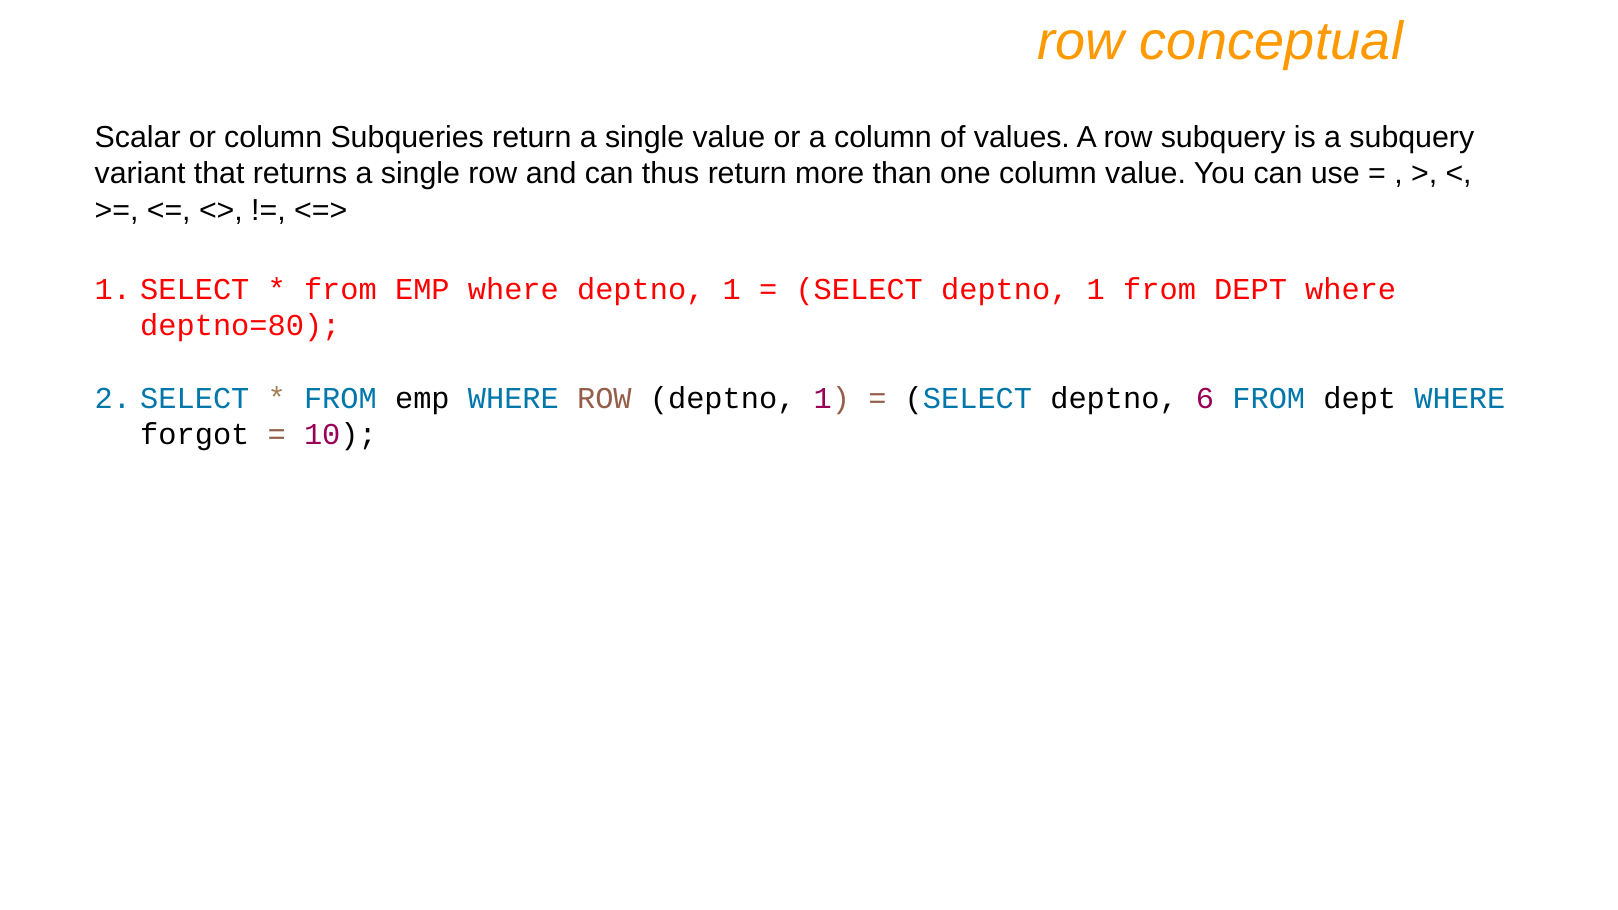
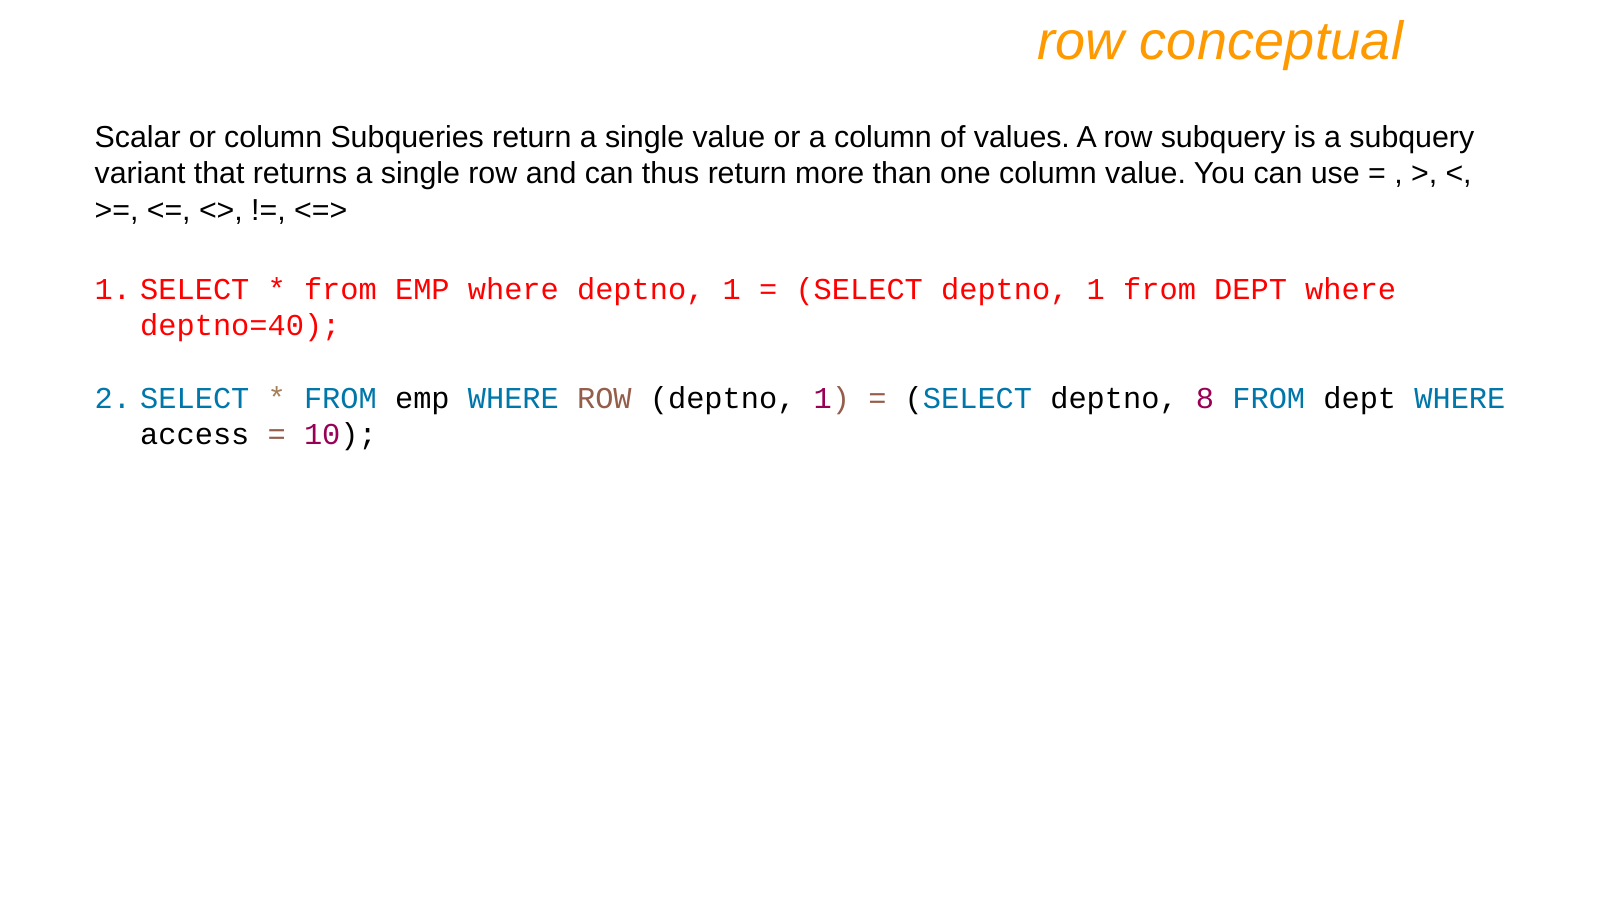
deptno=80: deptno=80 -> deptno=40
6: 6 -> 8
forgot: forgot -> access
